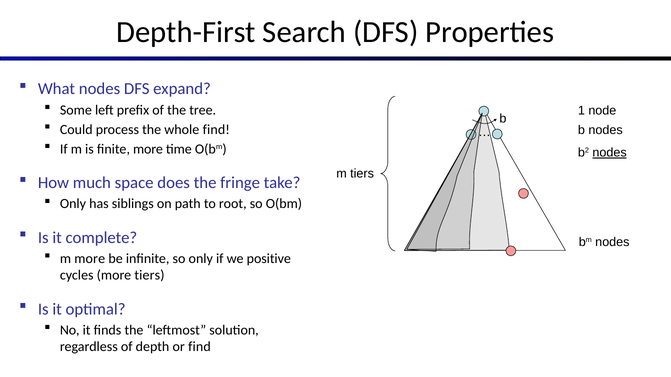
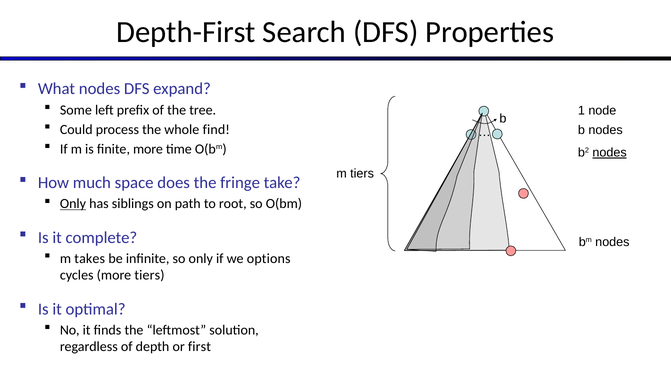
Only at (73, 204) underline: none -> present
m more: more -> takes
positive: positive -> options
or find: find -> first
